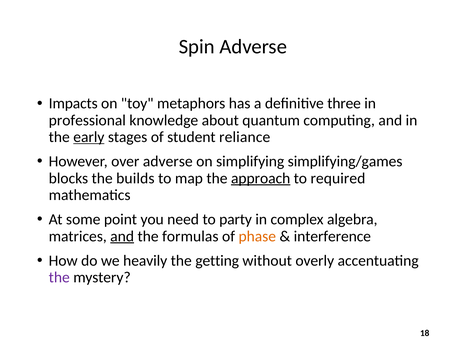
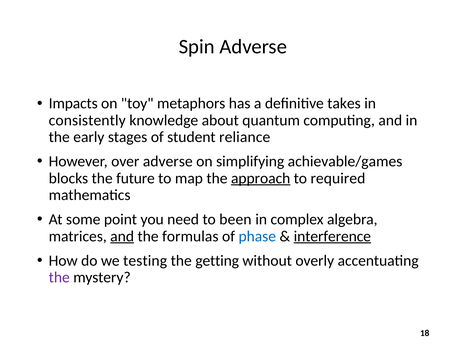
three: three -> takes
professional: professional -> consistently
early underline: present -> none
simplifying/games: simplifying/games -> achievable/games
builds: builds -> future
party: party -> been
phase colour: orange -> blue
interference underline: none -> present
heavily: heavily -> testing
